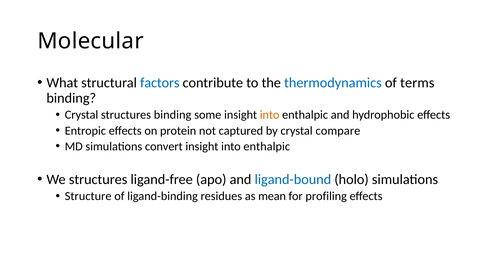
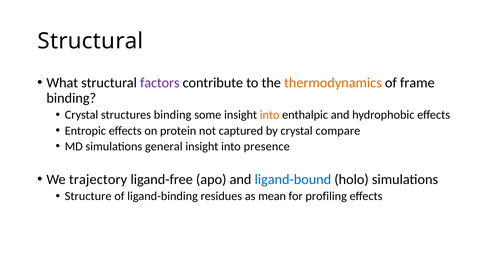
Molecular at (91, 41): Molecular -> Structural
factors colour: blue -> purple
thermodynamics colour: blue -> orange
terms: terms -> frame
convert: convert -> general
enthalpic at (267, 146): enthalpic -> presence
We structures: structures -> trajectory
